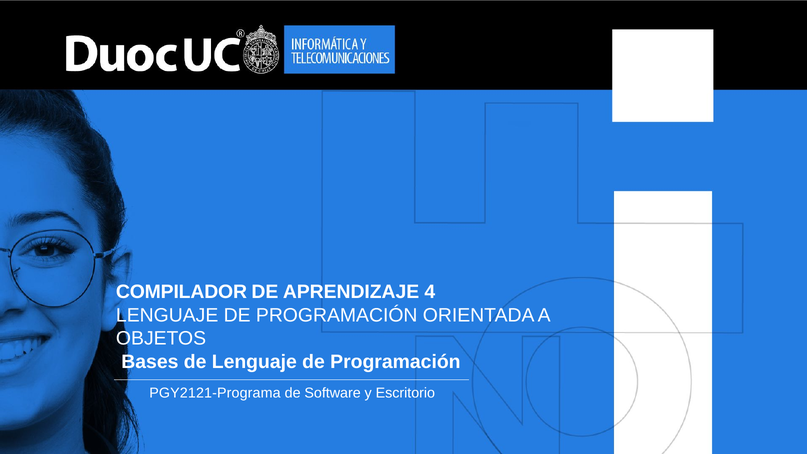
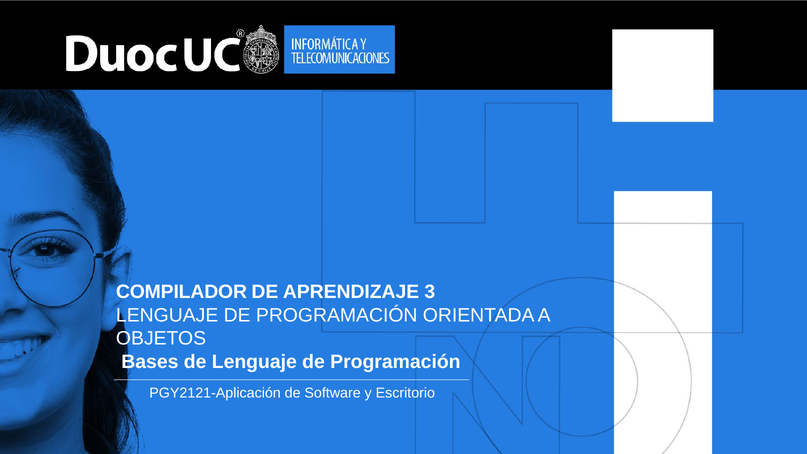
4: 4 -> 3
PGY2121-Programa: PGY2121-Programa -> PGY2121-Aplicación
